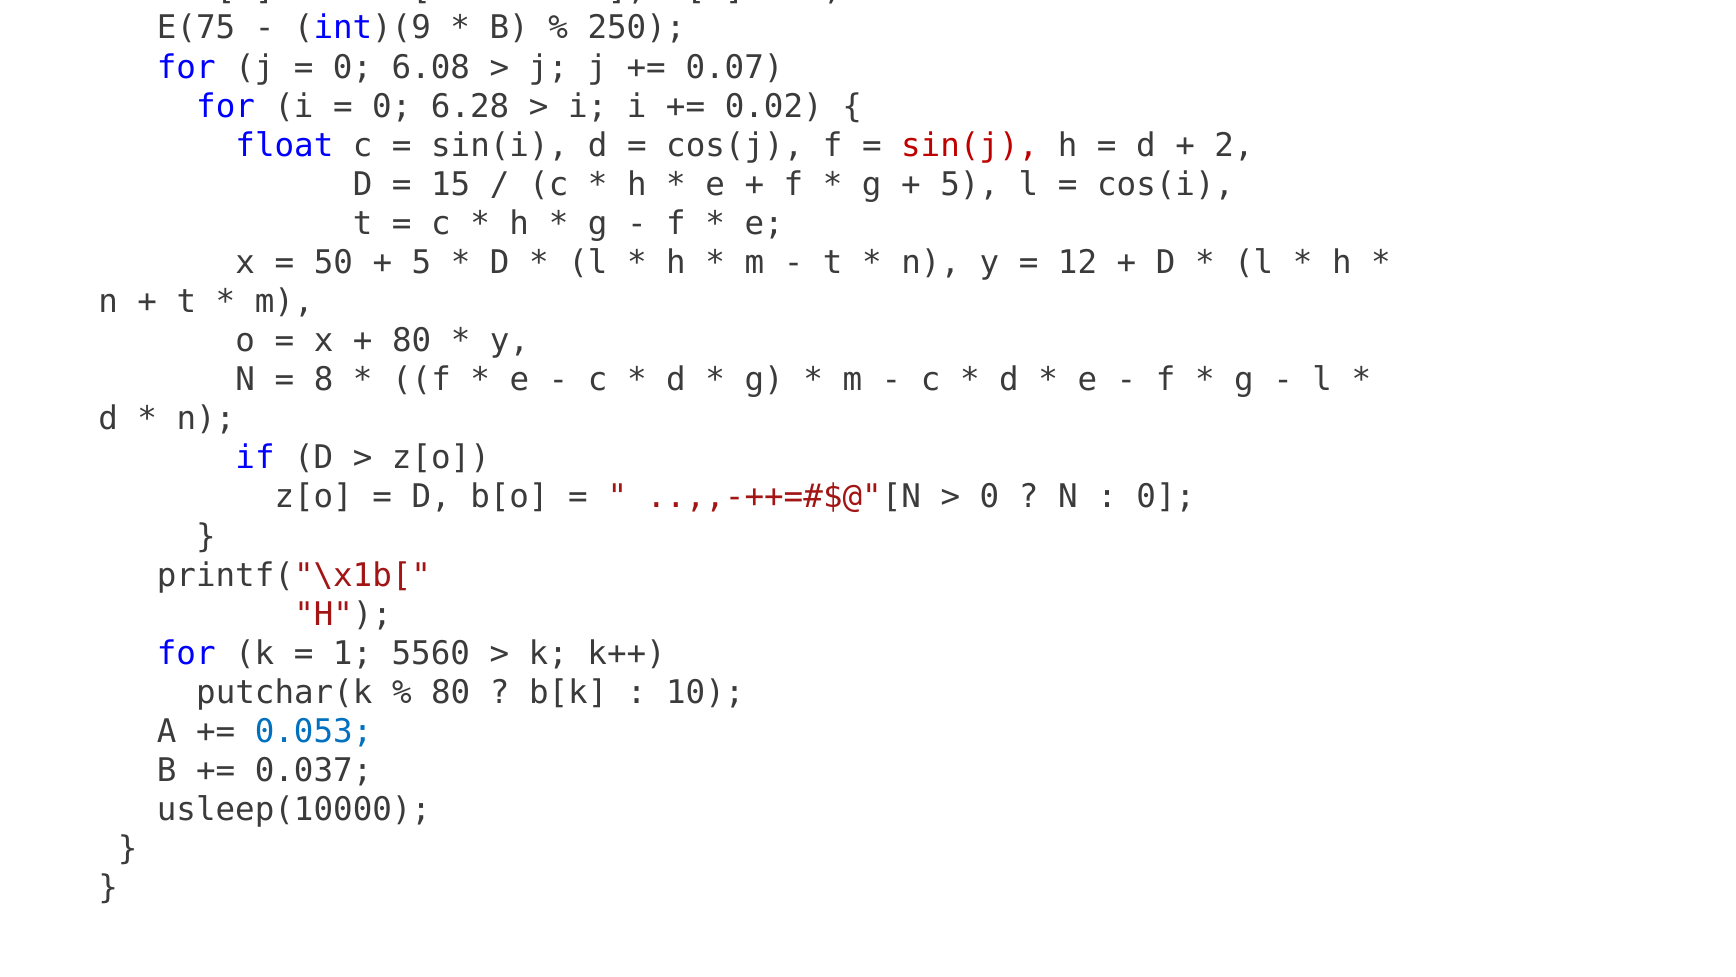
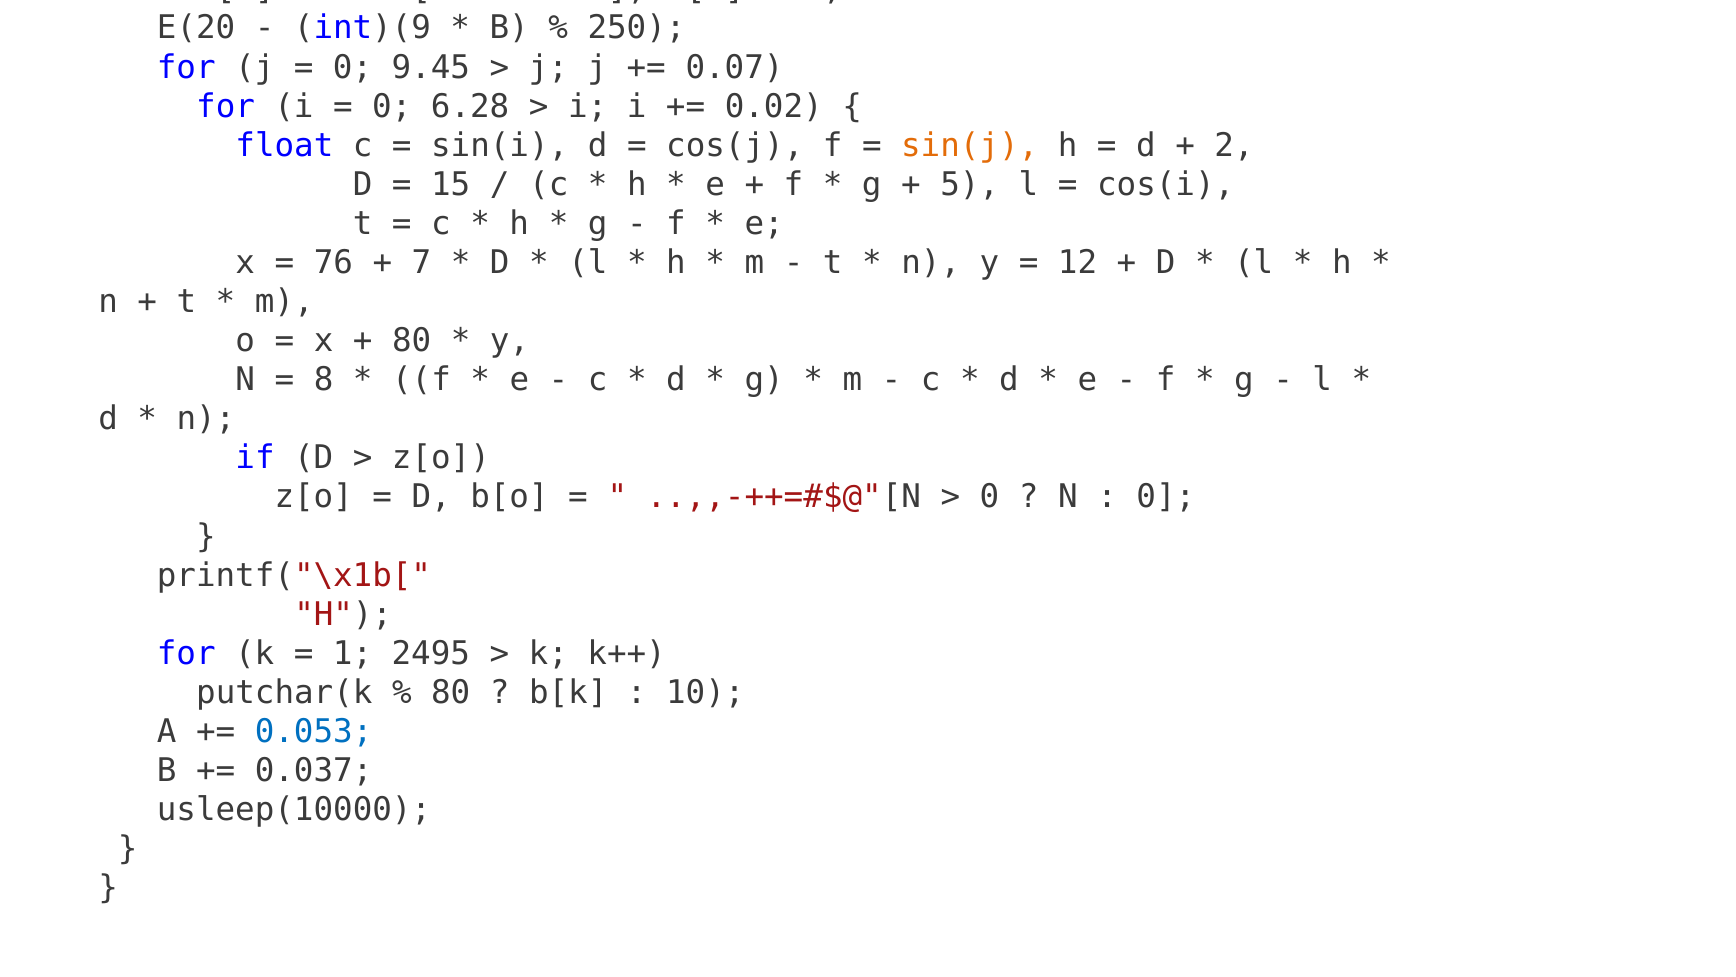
E(75: E(75 -> E(20
6.08: 6.08 -> 9.45
sin(j colour: red -> orange
50: 50 -> 76
5 at (421, 263): 5 -> 7
5560: 5560 -> 2495
